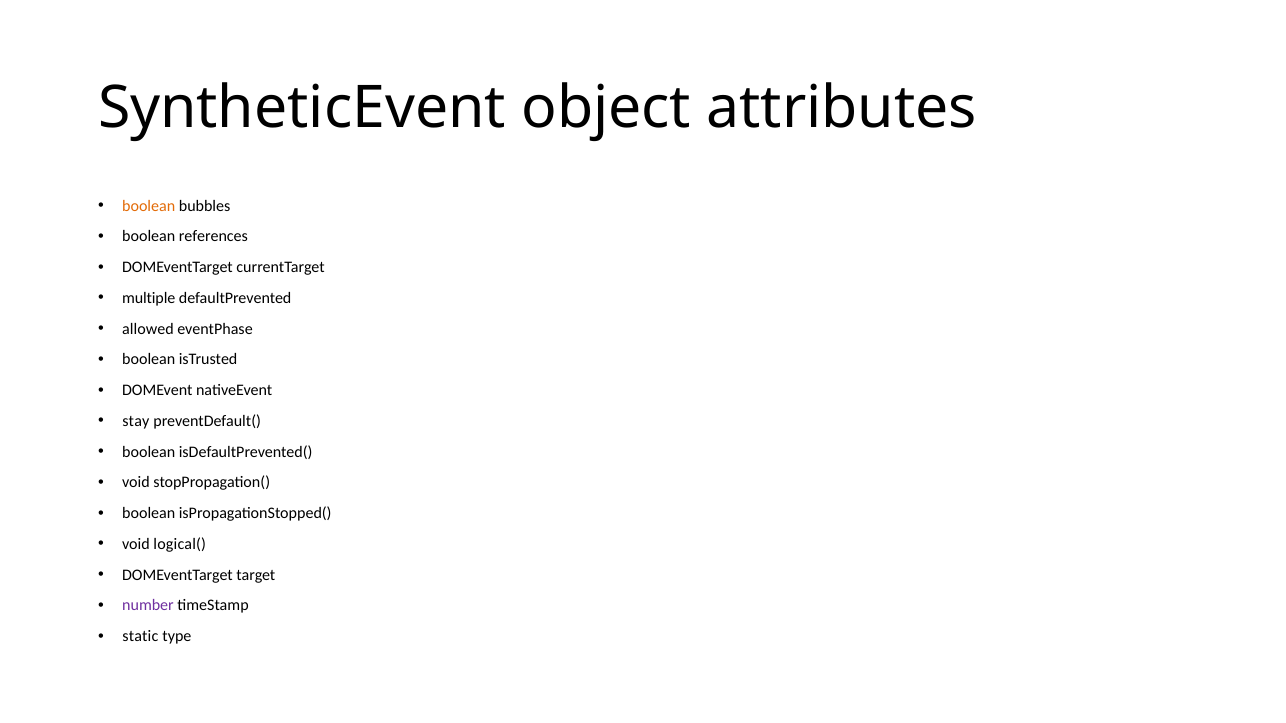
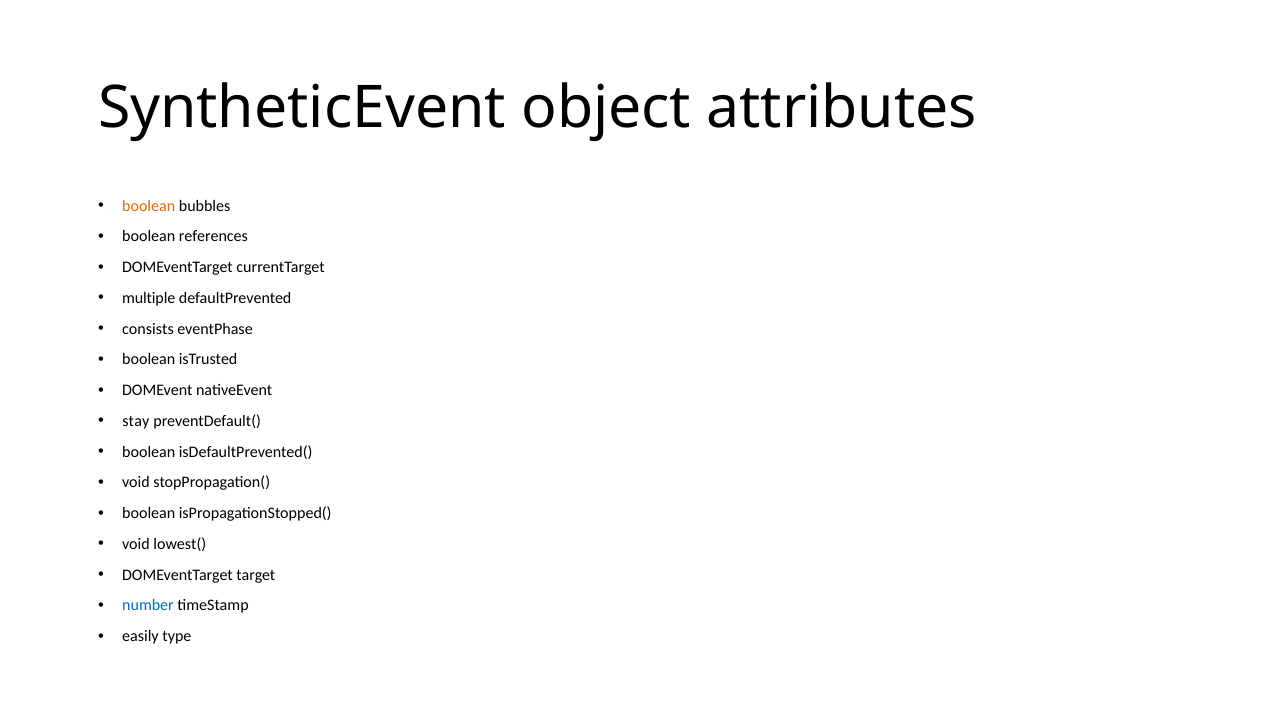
allowed: allowed -> consists
logical(: logical( -> lowest(
number colour: purple -> blue
static: static -> easily
